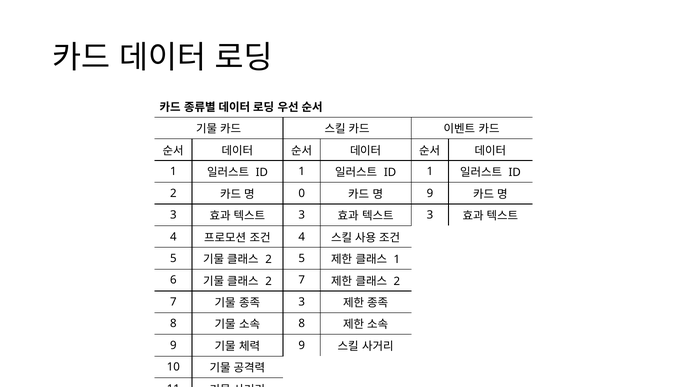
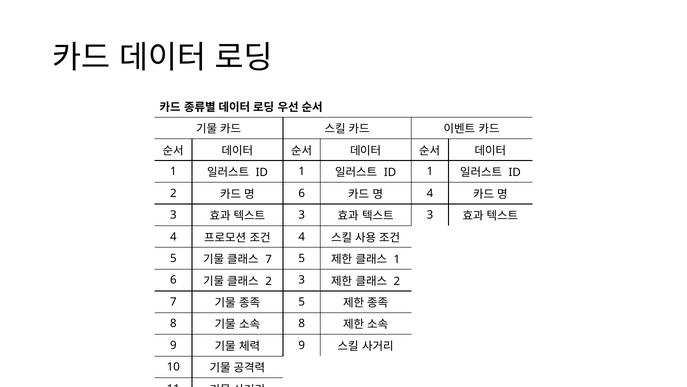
0 at (302, 193): 0 -> 6
9 at (430, 193): 9 -> 4
2 at (269, 259): 2 -> 7
7 at (302, 280): 7 -> 3
3 at (302, 302): 3 -> 5
